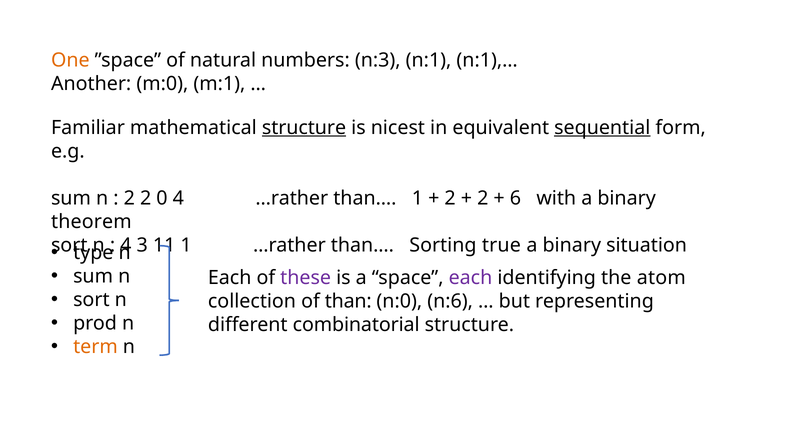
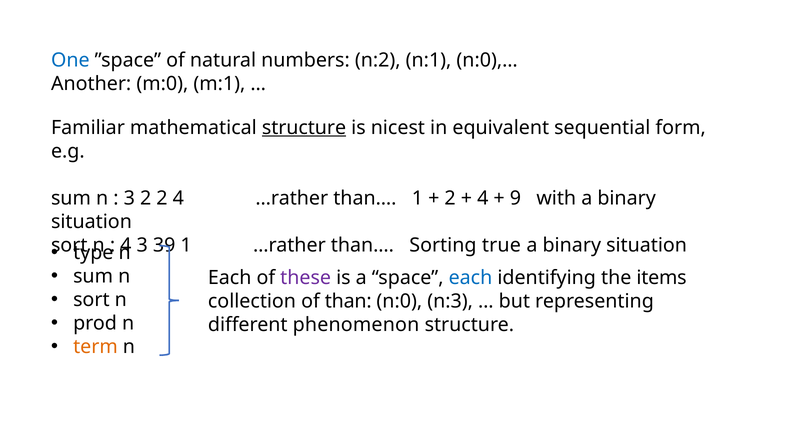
One colour: orange -> blue
n:3: n:3 -> n:2
n:1),…: n:1),… -> n:0),…
sequential underline: present -> none
2 at (129, 198): 2 -> 3
2 0: 0 -> 2
2 at (483, 198): 2 -> 4
6: 6 -> 9
theorem at (91, 222): theorem -> situation
11: 11 -> 39
each at (470, 278) colour: purple -> blue
atom: atom -> items
n:6: n:6 -> n:3
combinatorial: combinatorial -> phenomenon
